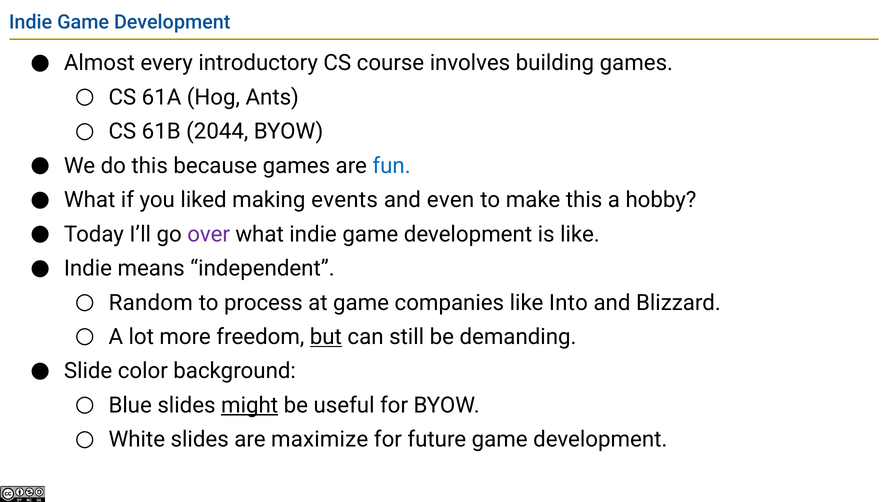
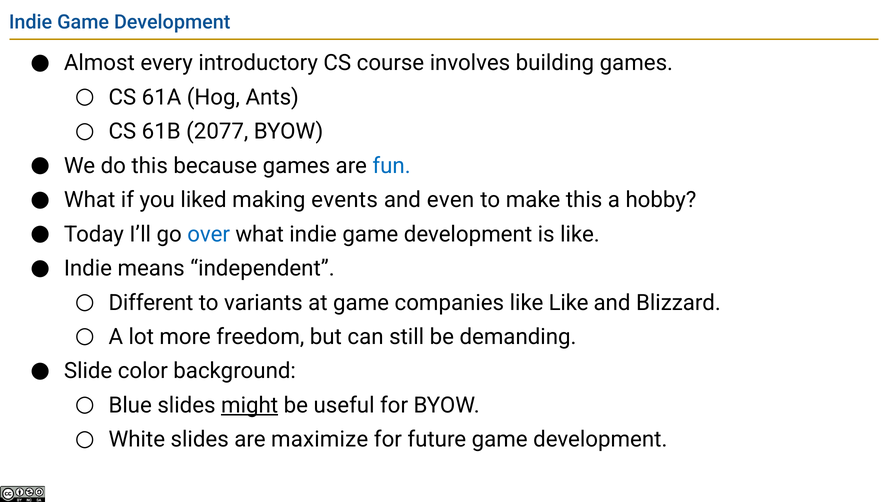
2044: 2044 -> 2077
over colour: purple -> blue
Random: Random -> Different
process: process -> variants
like Into: Into -> Like
but underline: present -> none
